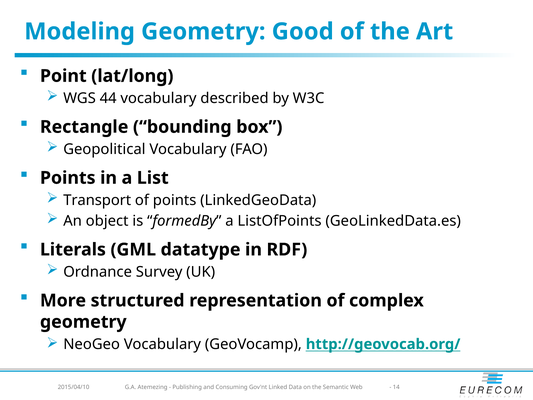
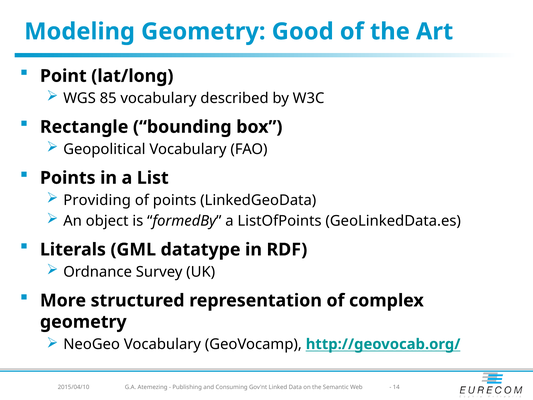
44: 44 -> 85
Transport: Transport -> Providing
